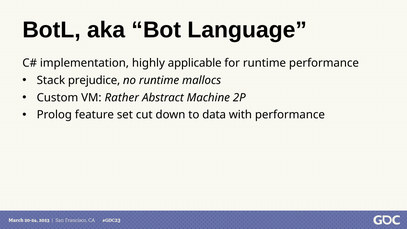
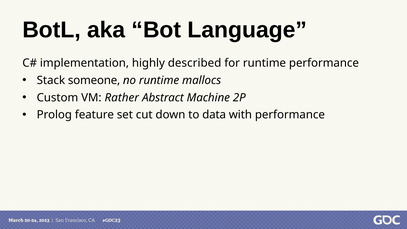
applicable: applicable -> described
prejudice: prejudice -> someone
